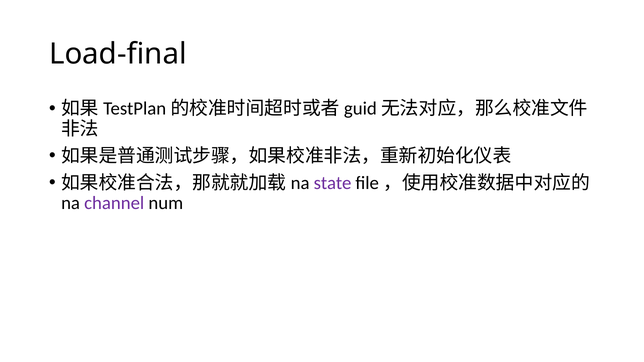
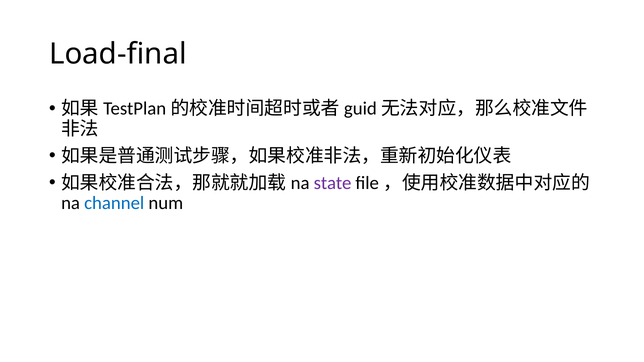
channel colour: purple -> blue
